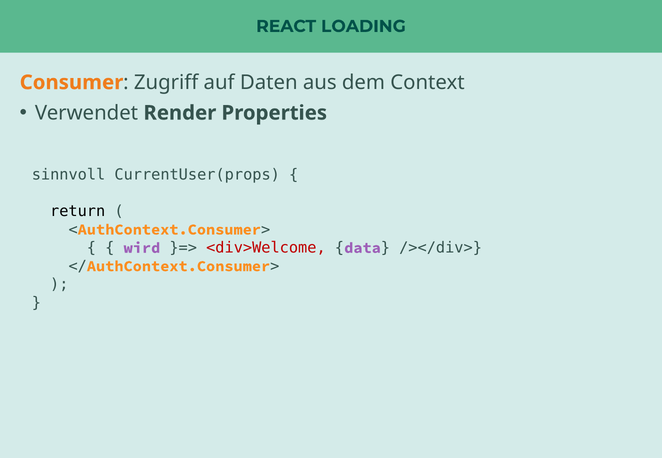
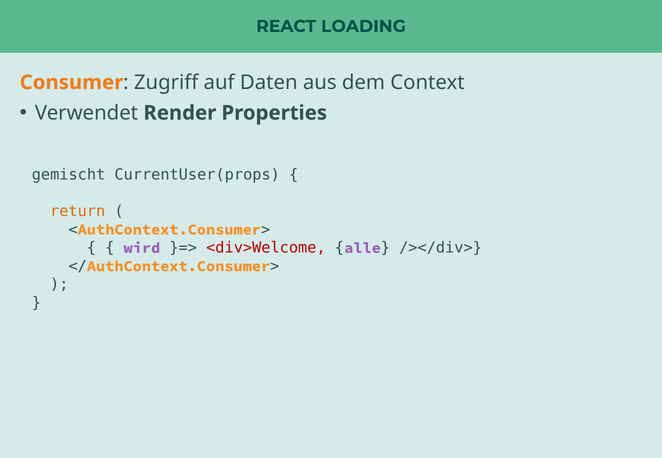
sinnvoll: sinnvoll -> gemischt
return colour: black -> orange
data: data -> alle
